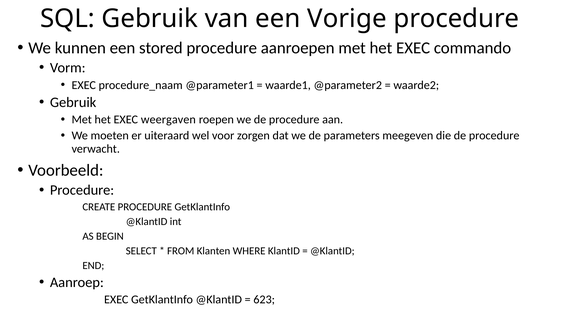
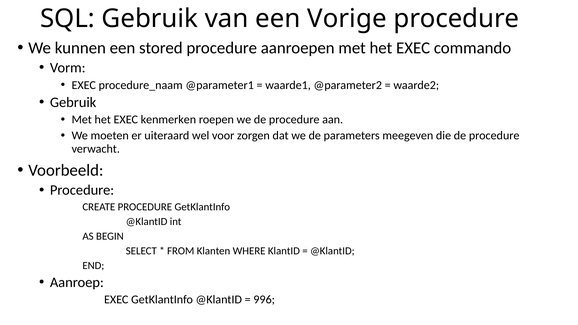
weergaven: weergaven -> kenmerken
623: 623 -> 996
